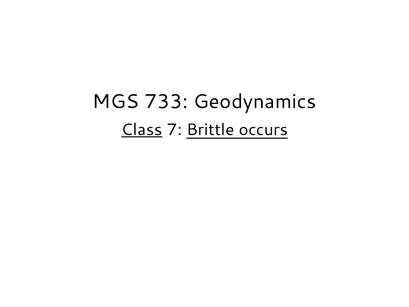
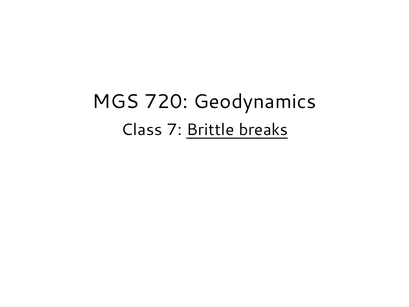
733: 733 -> 720
Class underline: present -> none
occurs: occurs -> breaks
